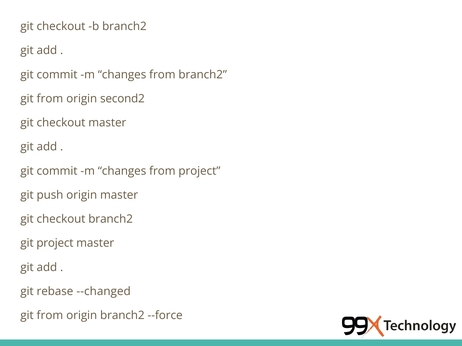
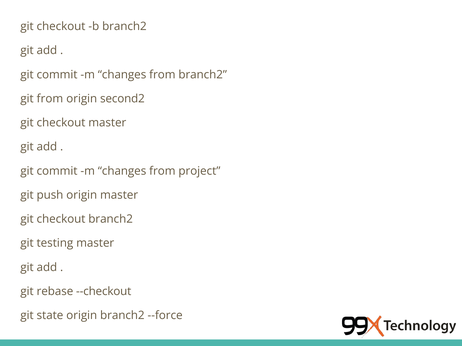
git project: project -> testing
--changed: --changed -> --checkout
from at (50, 316): from -> state
